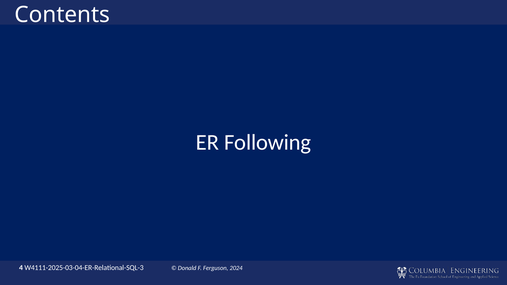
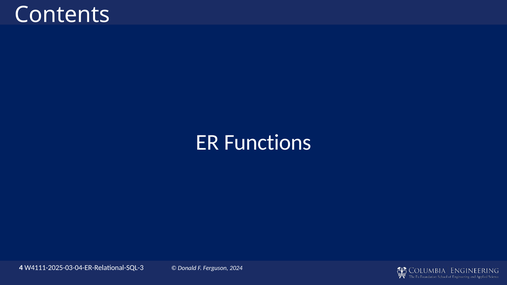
Following: Following -> Functions
